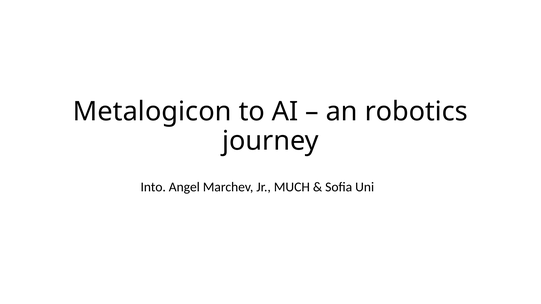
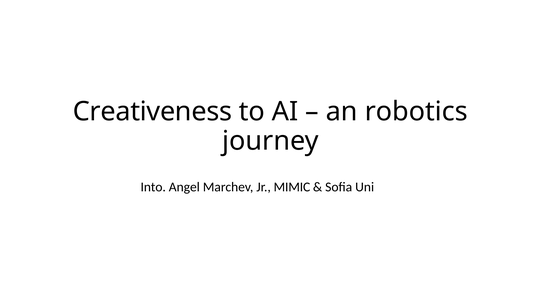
Metalogicon: Metalogicon -> Creativeness
MUCH: MUCH -> MIMIC
